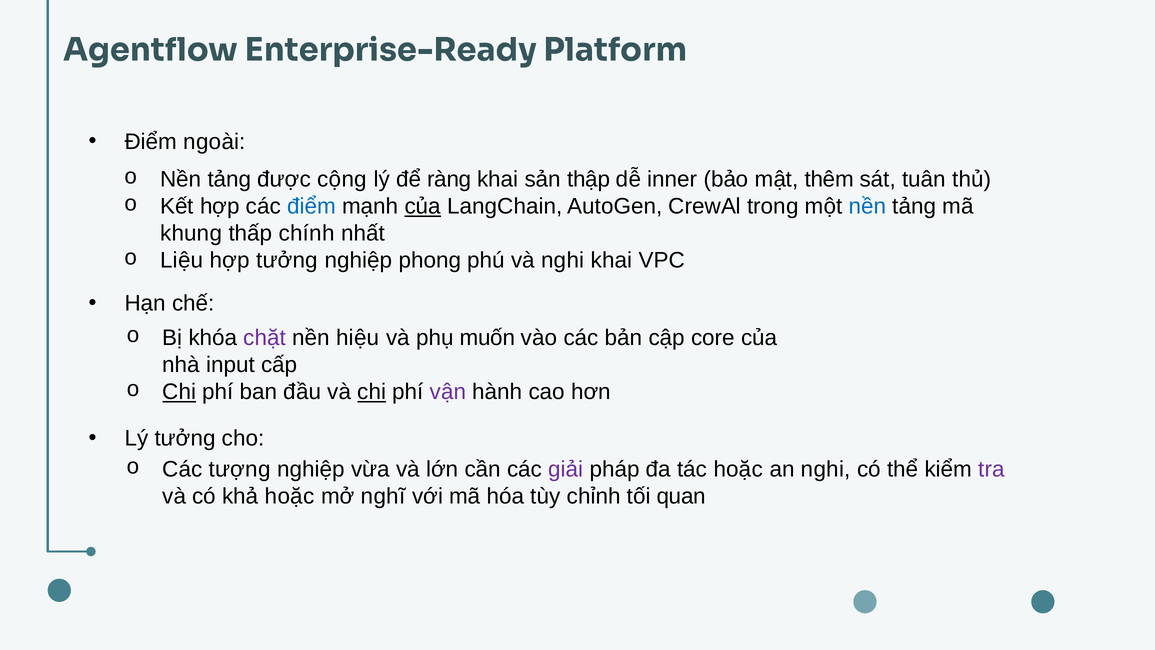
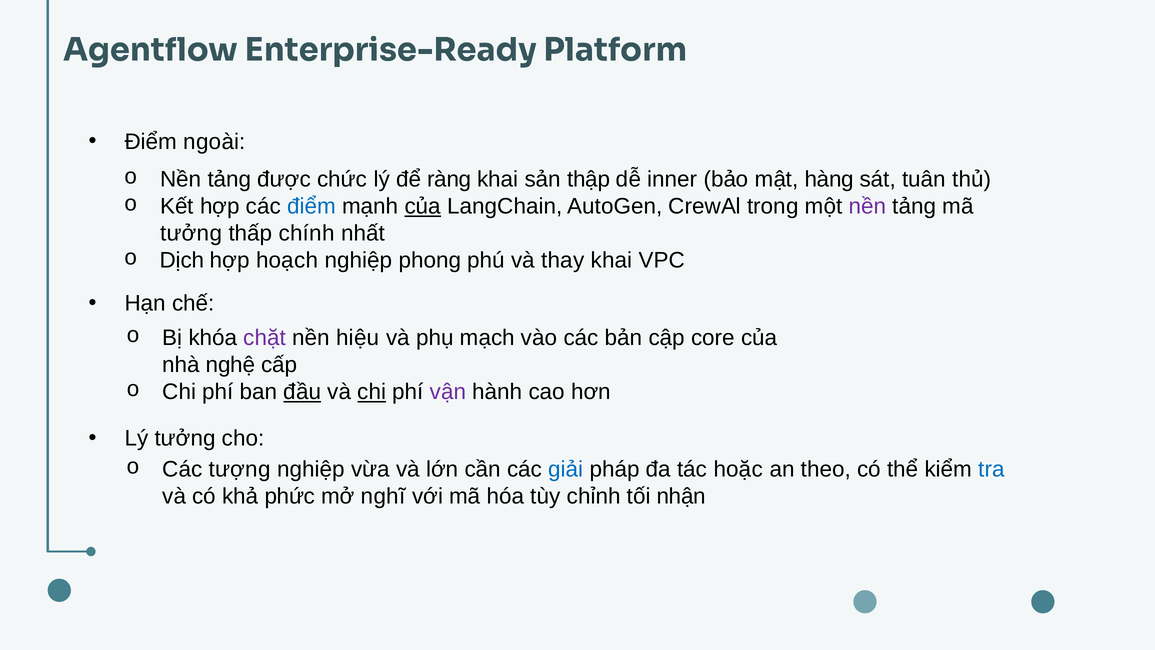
cộng: cộng -> chức
thêm: thêm -> hàng
nền at (867, 206) colour: blue -> purple
khung at (191, 233): khung -> tưởng
Liệu: Liệu -> Dịch
hợp tưởng: tưởng -> hoạch
và nghi: nghi -> thay
muốn: muốn -> mạch
input: input -> nghệ
Chi at (179, 392) underline: present -> none
đầu underline: none -> present
giải colour: purple -> blue
an nghi: nghi -> theo
tra colour: purple -> blue
khả hoặc: hoặc -> phức
quan: quan -> nhận
